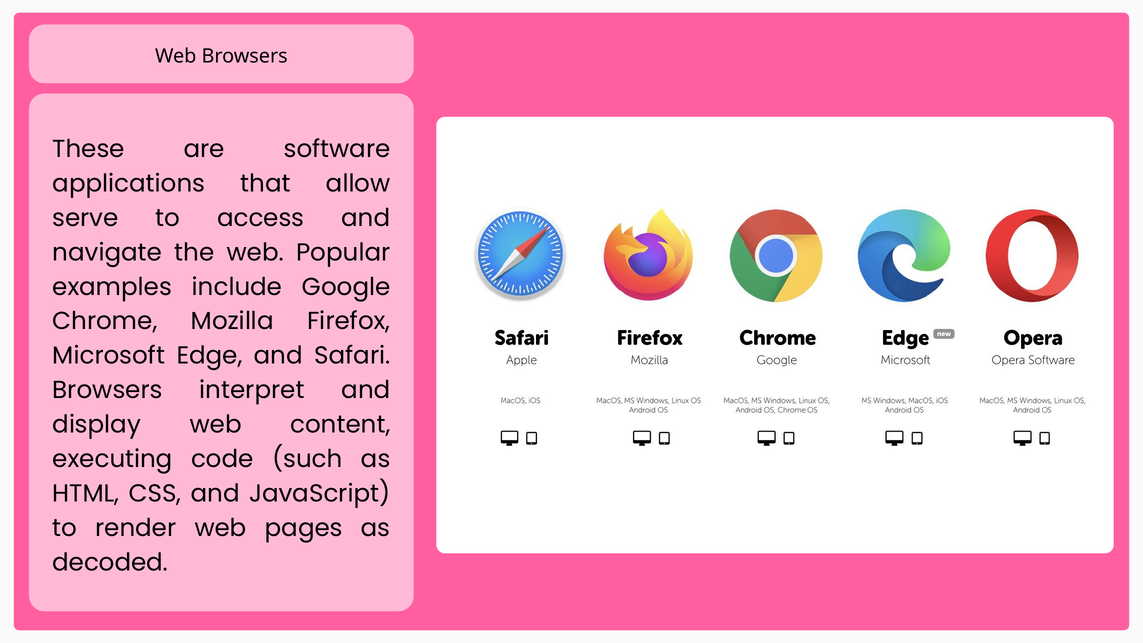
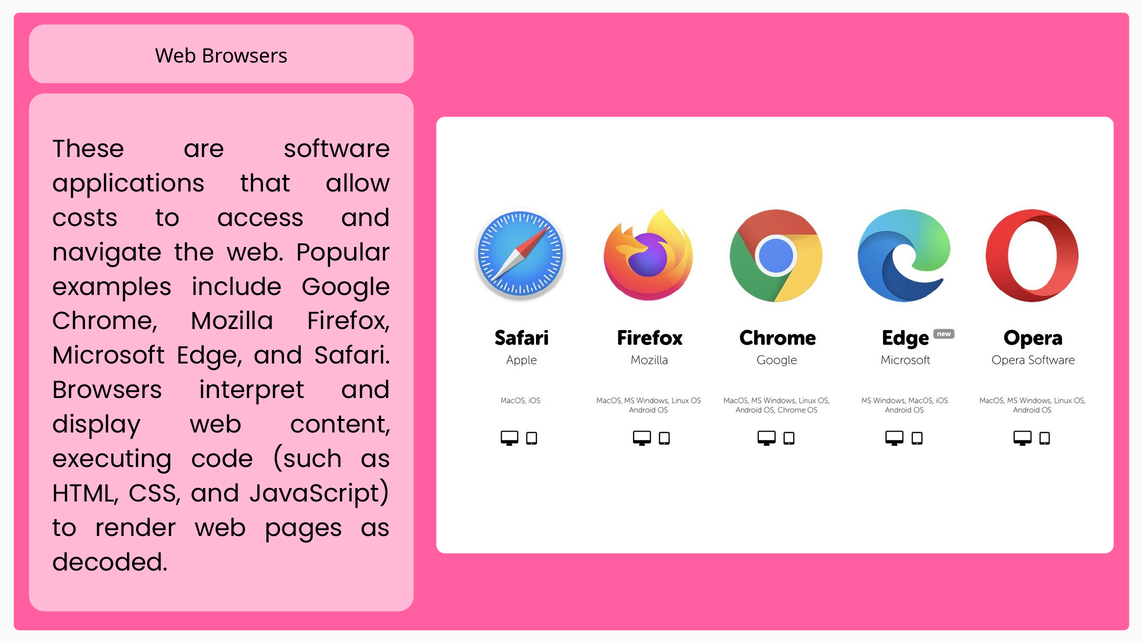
serve: serve -> costs
